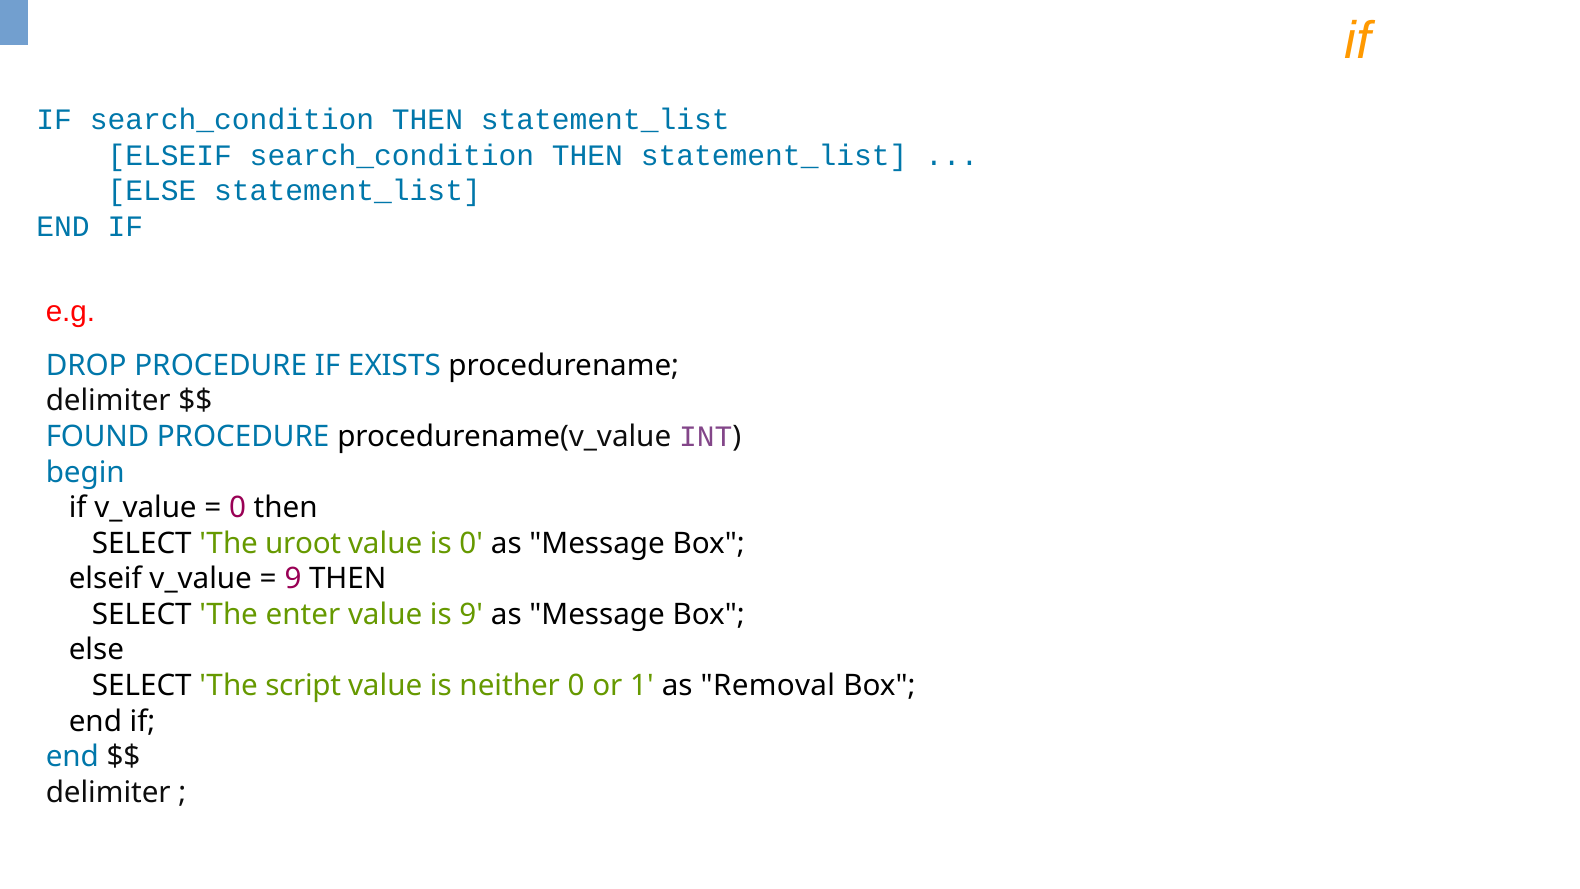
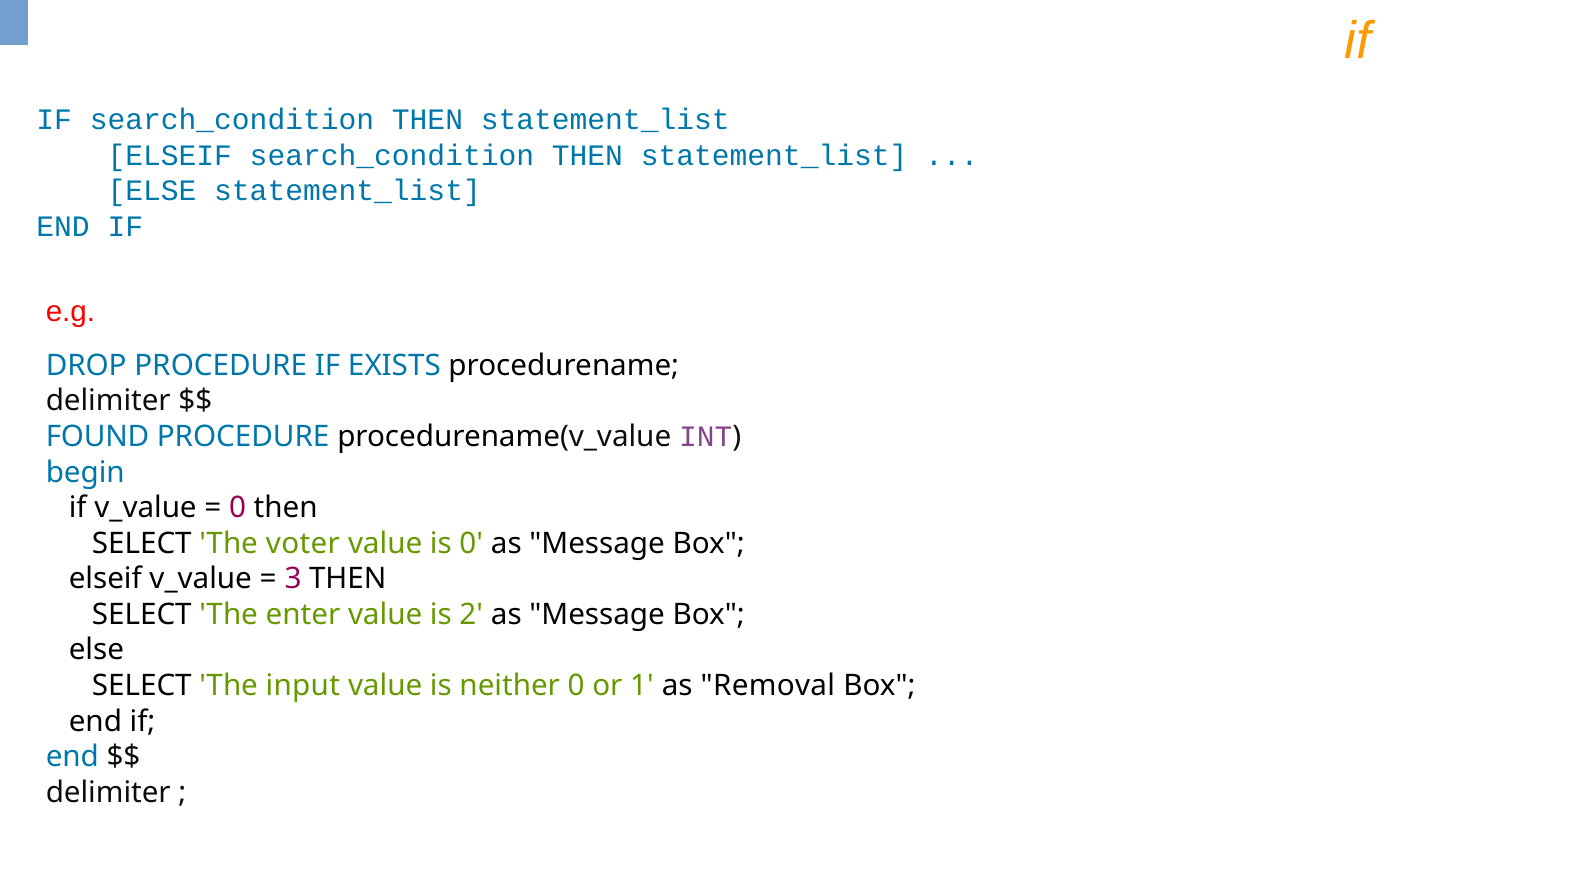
uroot: uroot -> voter
9 at (293, 579): 9 -> 3
is 9: 9 -> 2
script: script -> input
